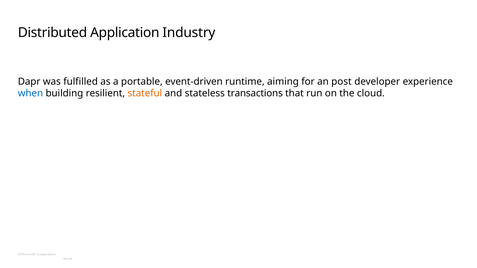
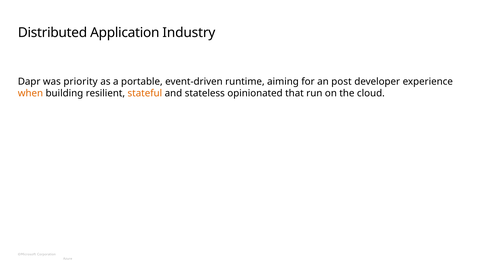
fulfilled: fulfilled -> priority
when colour: blue -> orange
transactions: transactions -> opinionated
